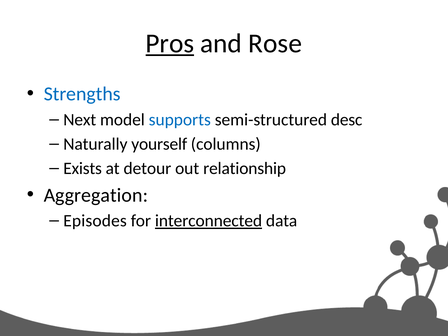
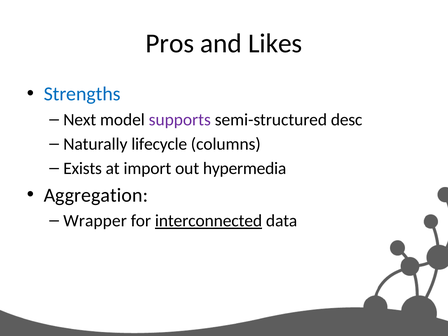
Pros underline: present -> none
Rose: Rose -> Likes
supports colour: blue -> purple
yourself: yourself -> lifecycle
detour: detour -> import
relationship: relationship -> hypermedia
Episodes: Episodes -> Wrapper
